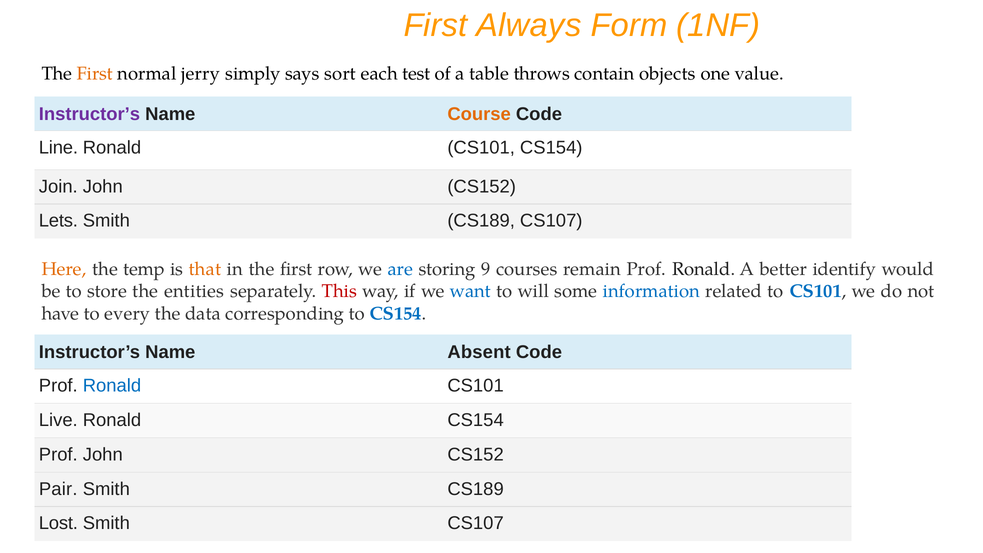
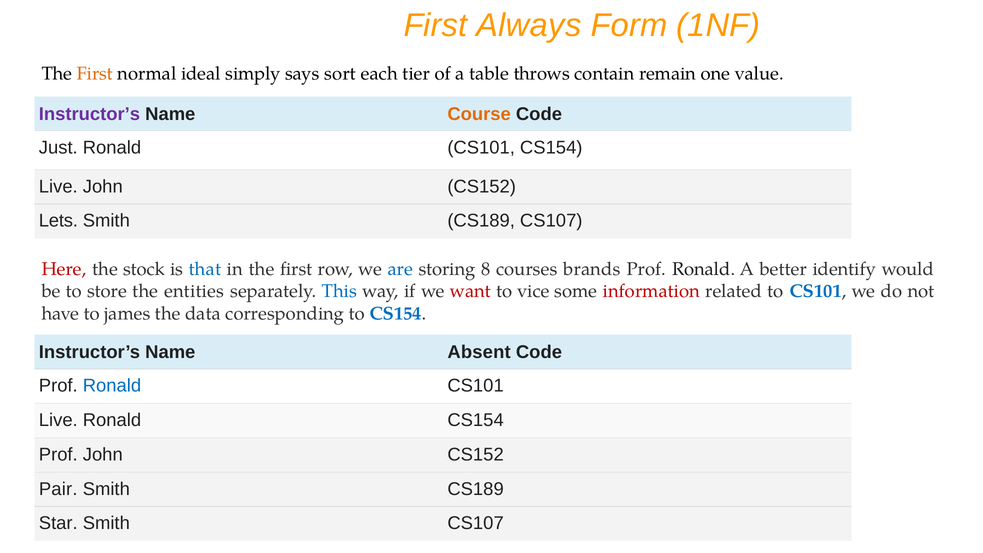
jerry: jerry -> ideal
test: test -> tier
objects: objects -> remain
Line: Line -> Just
Join at (58, 186): Join -> Live
Here colour: orange -> red
temp: temp -> stock
that colour: orange -> blue
9: 9 -> 8
remain: remain -> brands
This colour: red -> blue
want colour: blue -> red
will: will -> vice
information colour: blue -> red
every: every -> james
Lost: Lost -> Star
